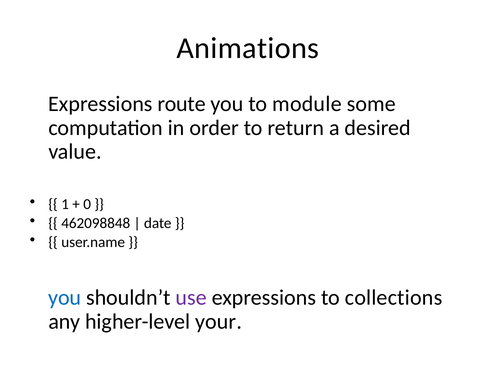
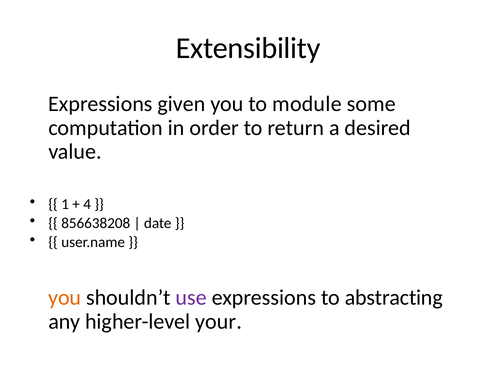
Animations: Animations -> Extensibility
route: route -> given
0: 0 -> 4
462098848: 462098848 -> 856638208
you at (65, 298) colour: blue -> orange
collections: collections -> abstracting
